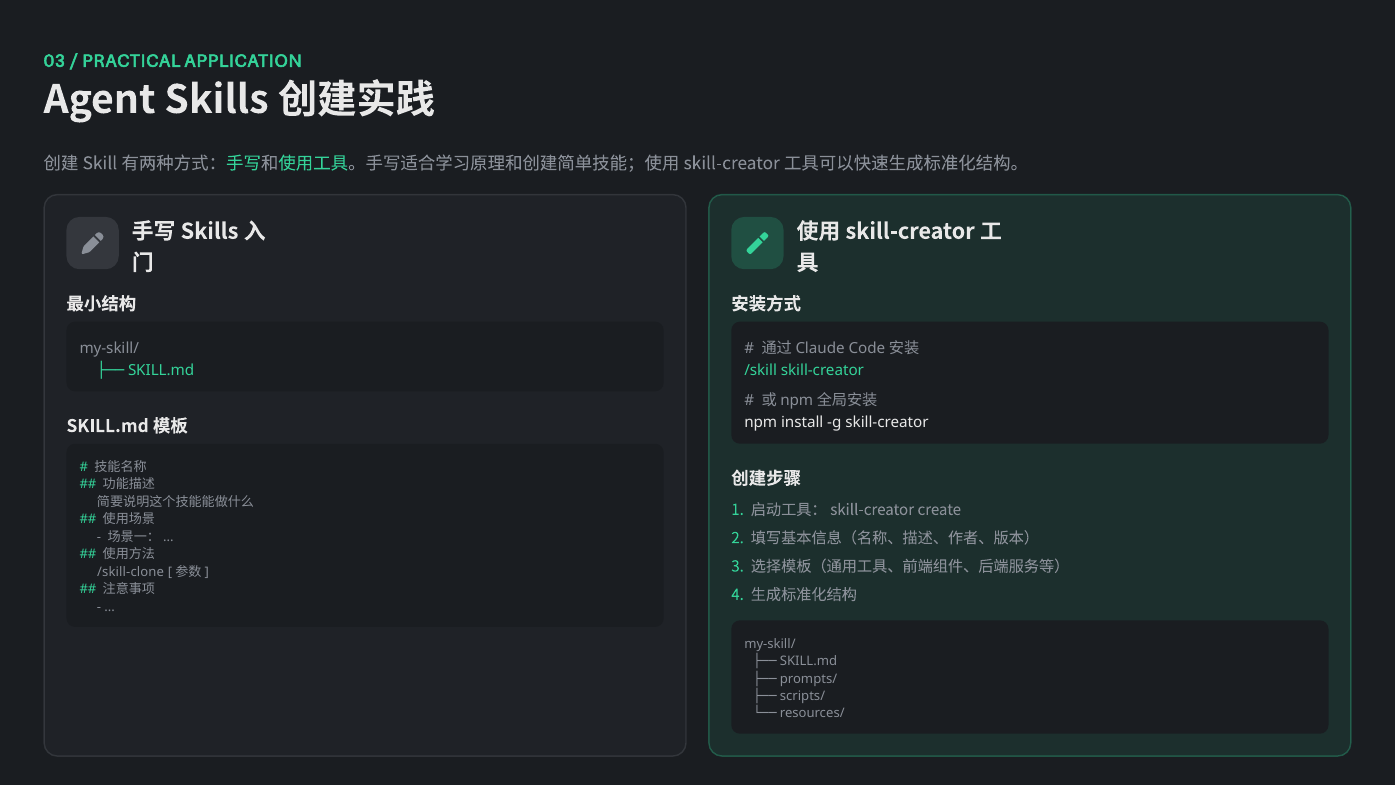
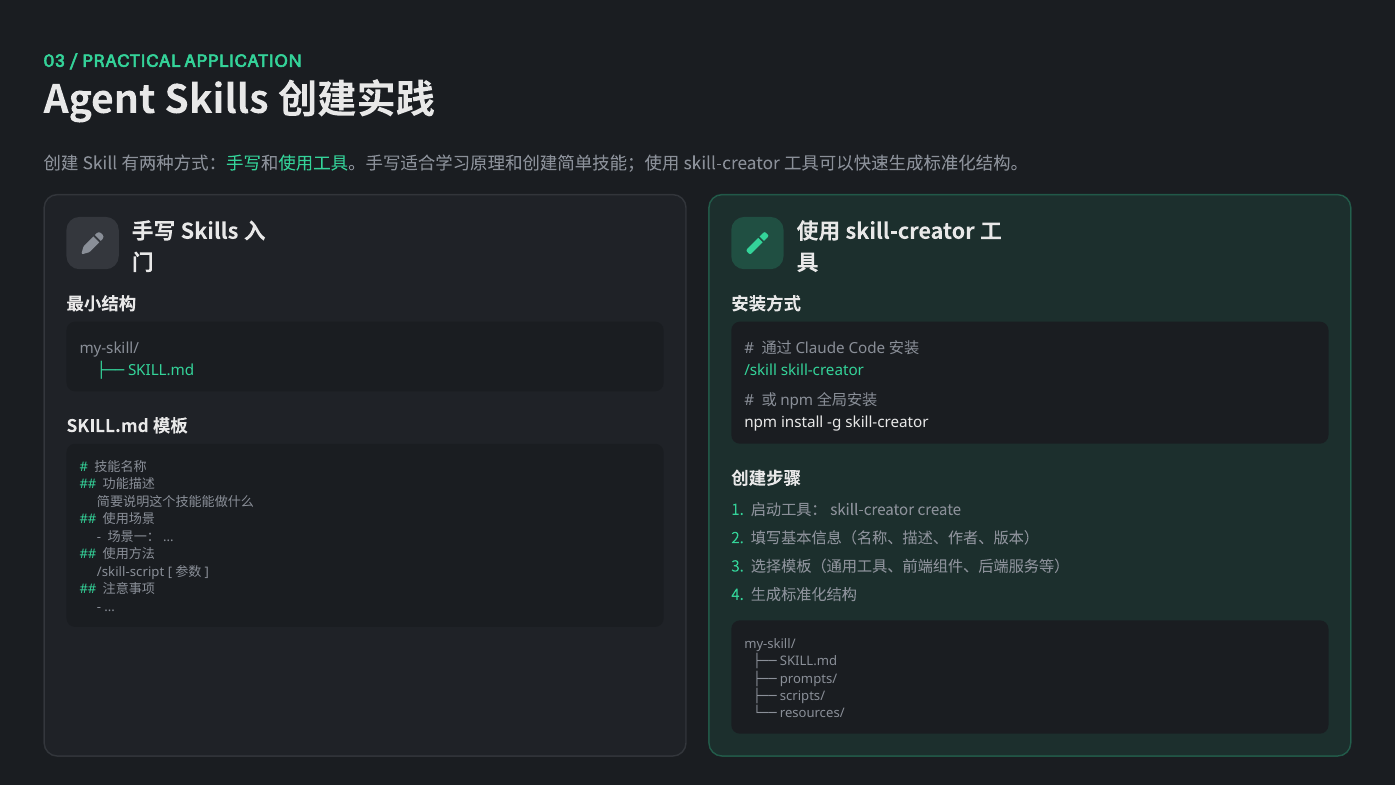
/skill-clone: /skill-clone -> /skill-script
